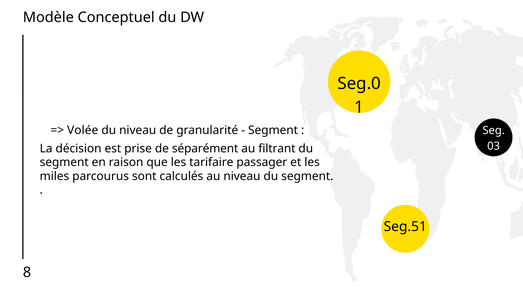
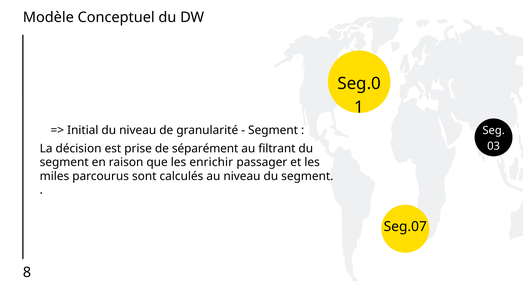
Volée: Volée -> Initial
tarifaire: tarifaire -> enrichir
Seg.51: Seg.51 -> Seg.07
